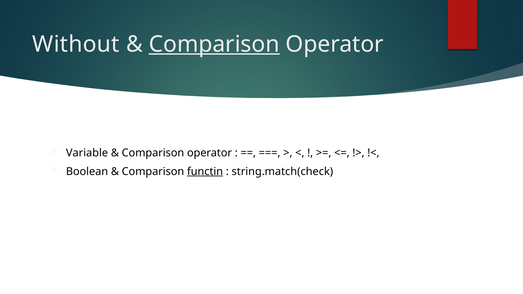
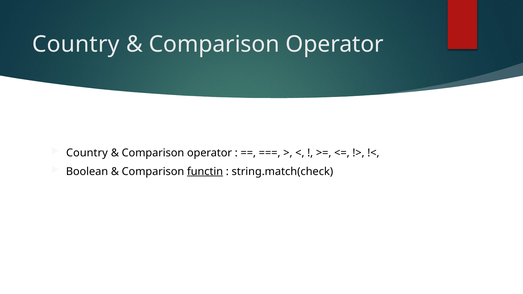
Without at (76, 44): Without -> Country
Comparison at (214, 44) underline: present -> none
Variable at (87, 153): Variable -> Country
